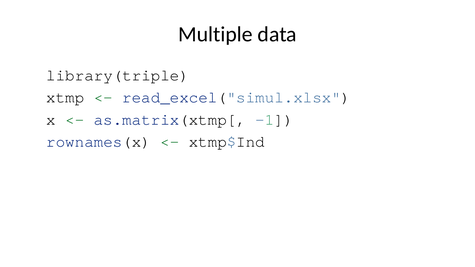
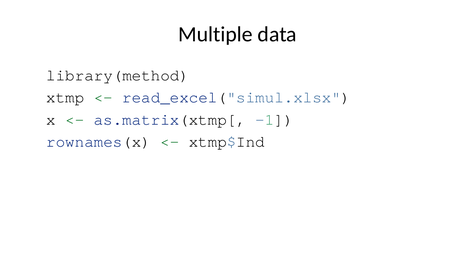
library(triple: library(triple -> library(method
